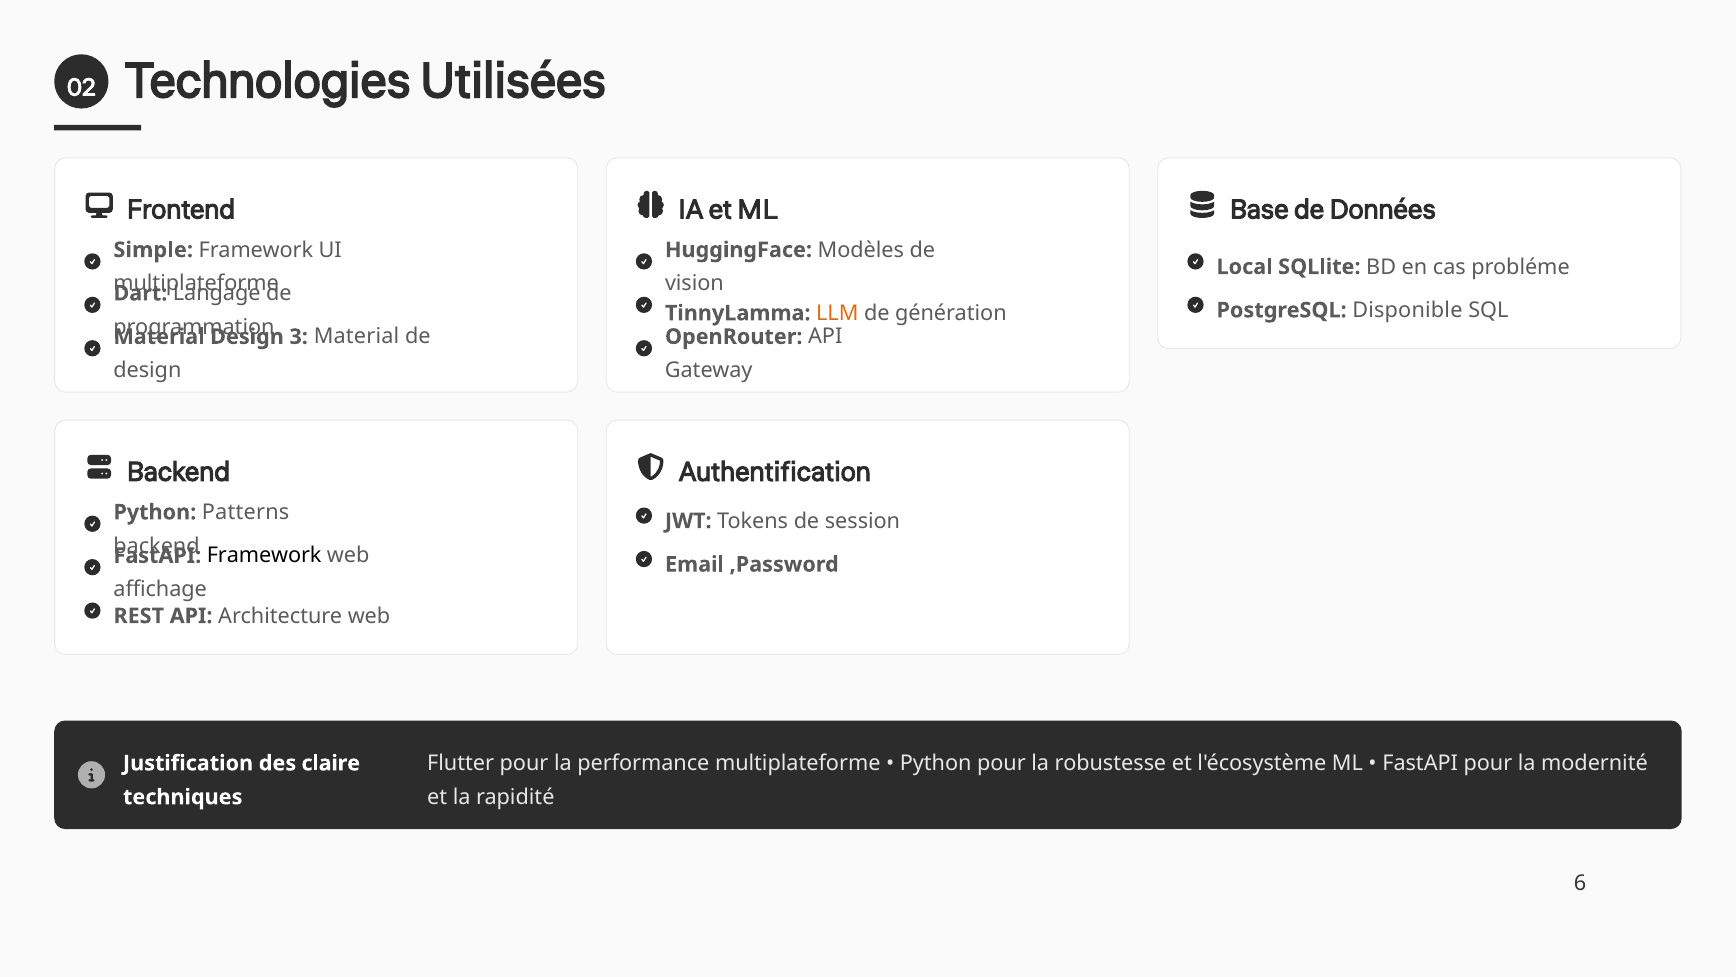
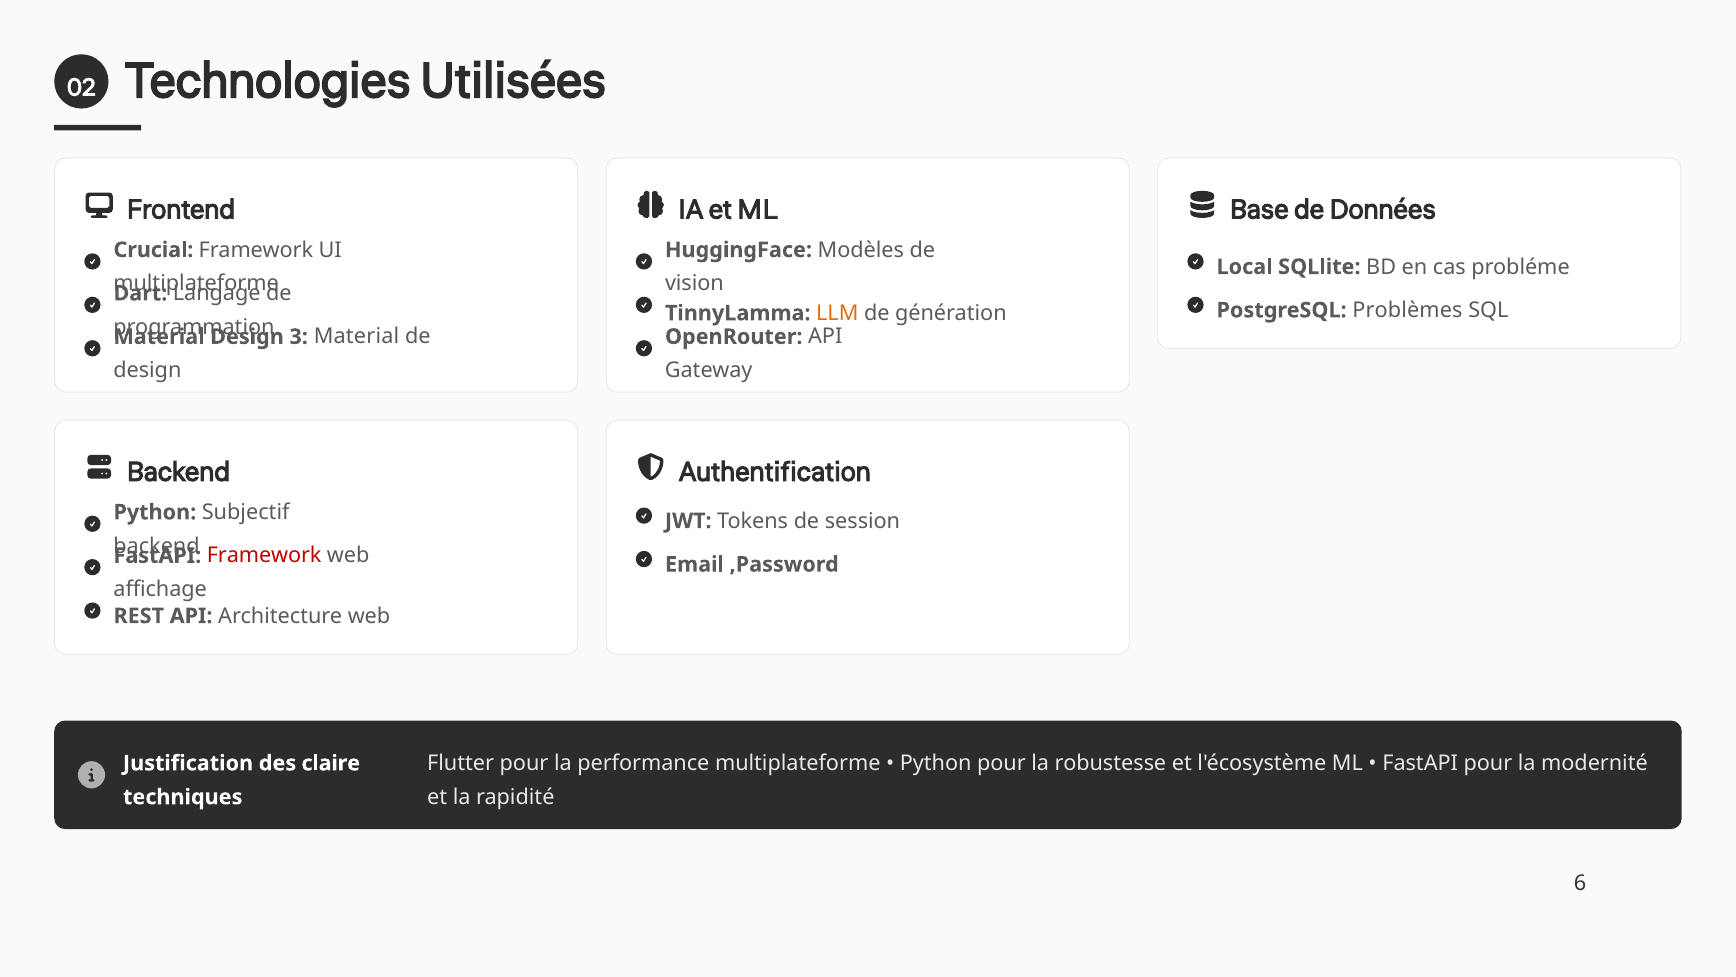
Simple: Simple -> Crucial
Disponible: Disponible -> Problèmes
Patterns: Patterns -> Subjectif
Framework at (264, 555) colour: black -> red
